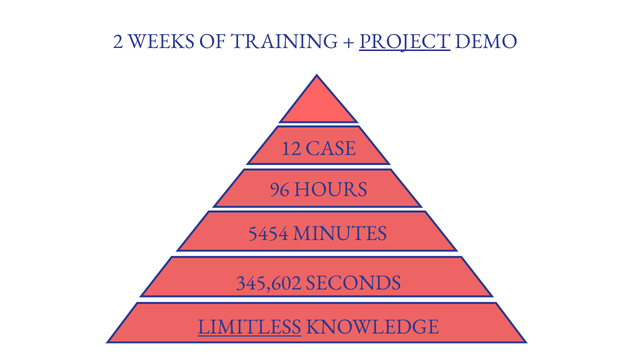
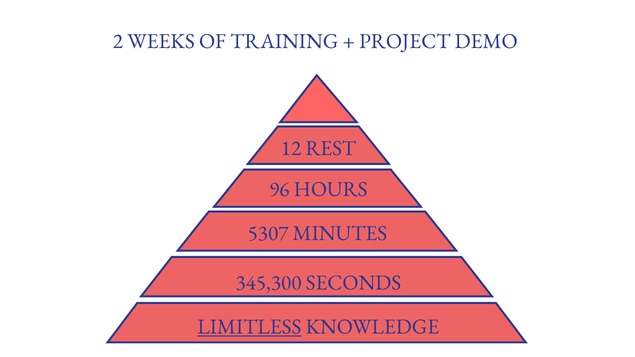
PROJECT underline: present -> none
CASE: CASE -> REST
5454: 5454 -> 5307
345,602: 345,602 -> 345,300
